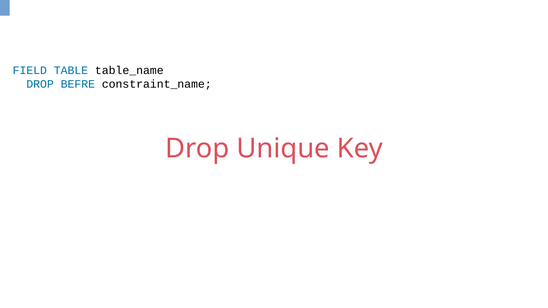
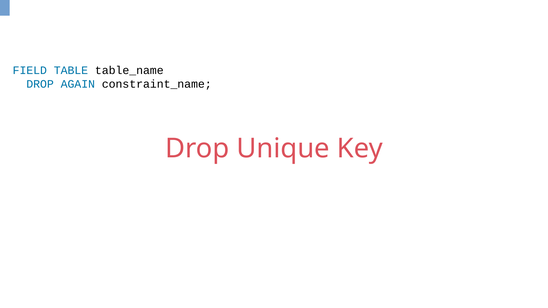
BEFRE: BEFRE -> AGAIN
